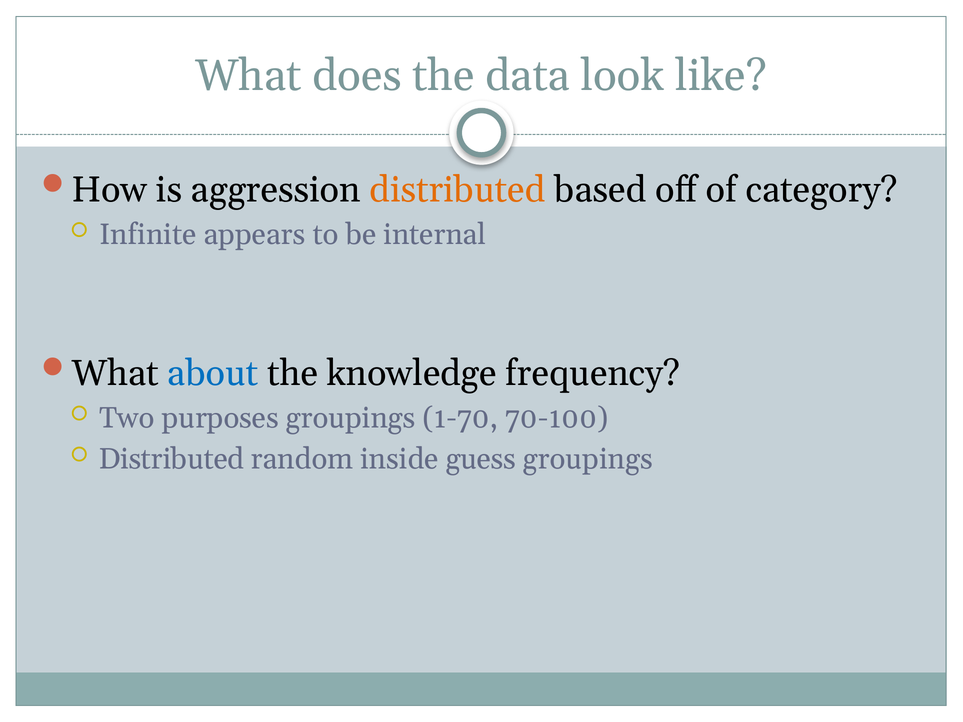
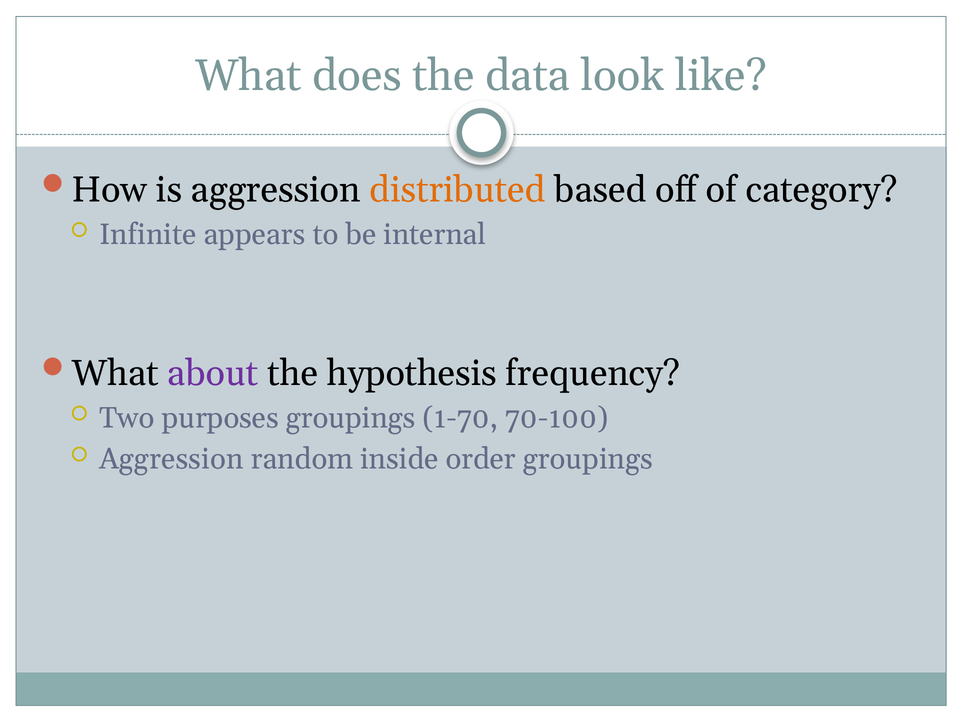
about colour: blue -> purple
knowledge: knowledge -> hypothesis
Distributed at (171, 459): Distributed -> Aggression
guess: guess -> order
